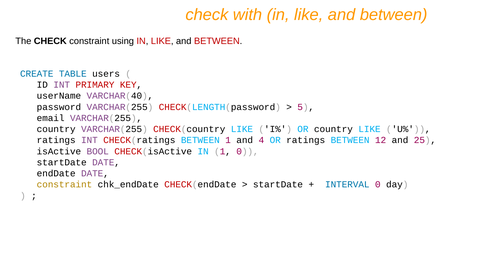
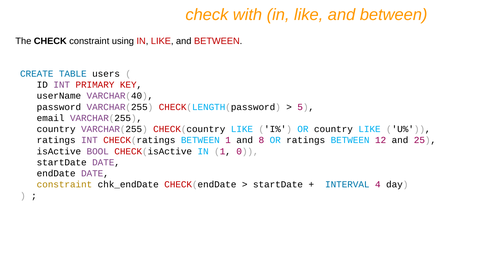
4: 4 -> 8
INTERVAL 0: 0 -> 4
